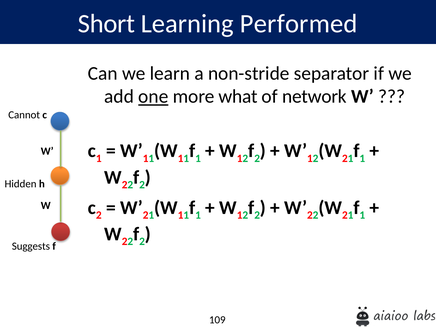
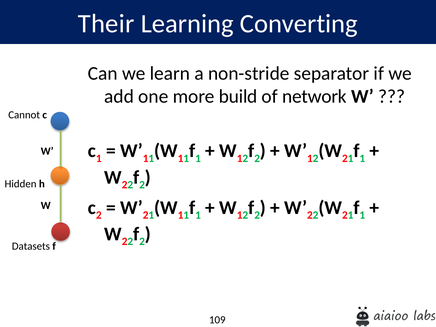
Short: Short -> Their
Performed: Performed -> Converting
one underline: present -> none
what: what -> build
Suggests: Suggests -> Datasets
